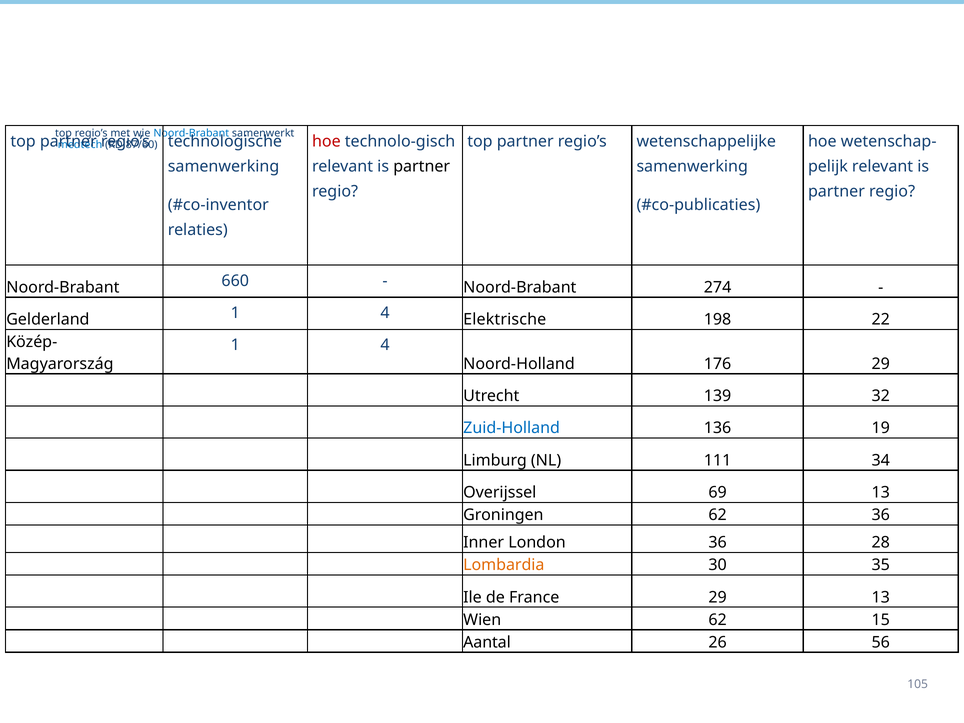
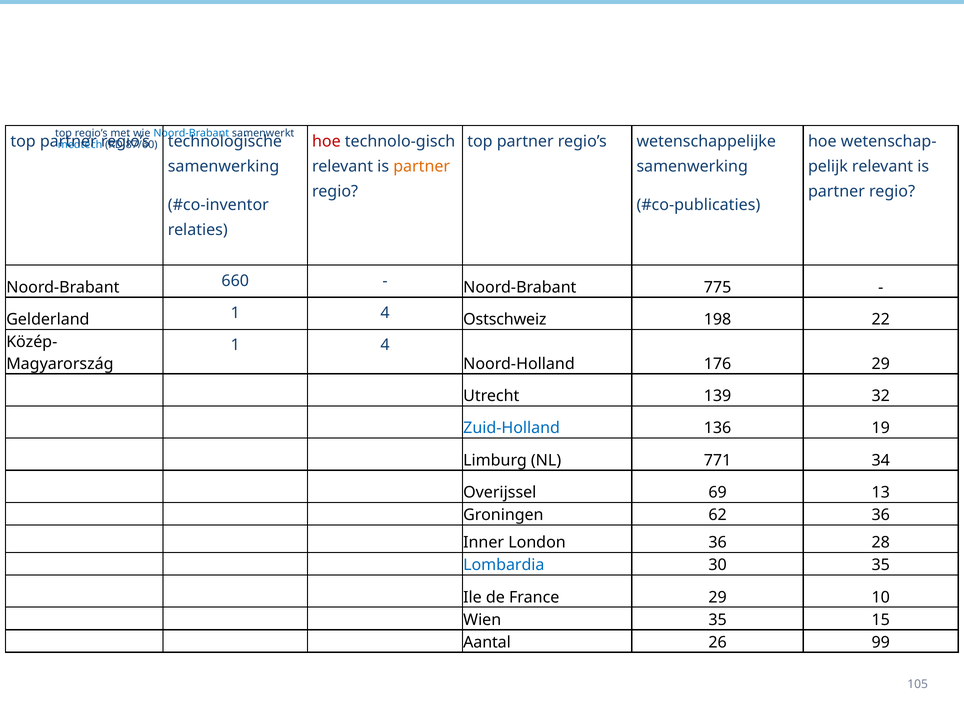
partner at (422, 166) colour: black -> orange
274: 274 -> 775
Elektrische: Elektrische -> Ostschweiz
111: 111 -> 771
Lombardia colour: orange -> blue
29 13: 13 -> 10
Wien 62: 62 -> 35
56: 56 -> 99
